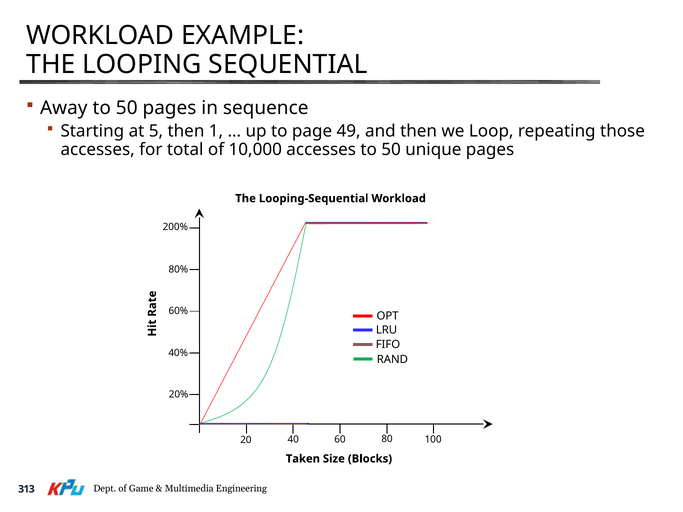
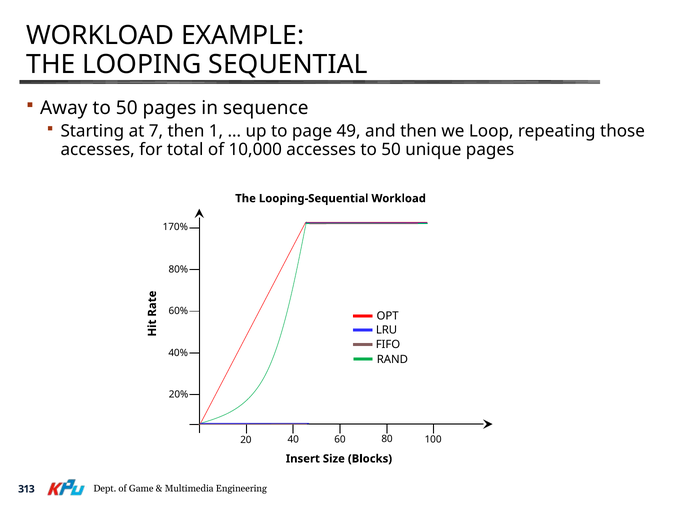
5: 5 -> 7
200%: 200% -> 170%
Taken: Taken -> Insert
